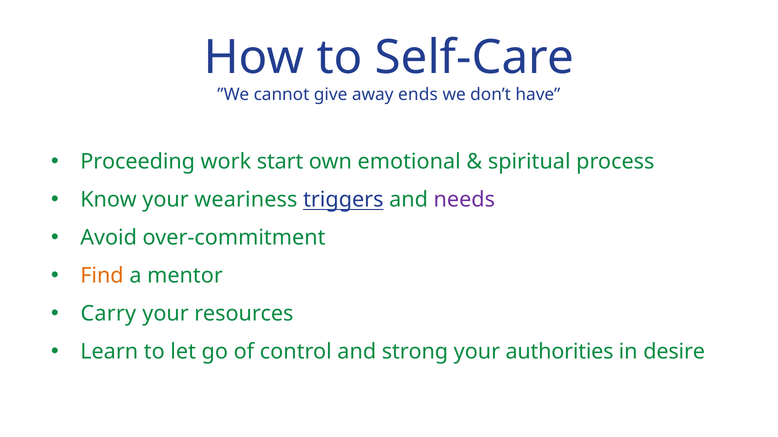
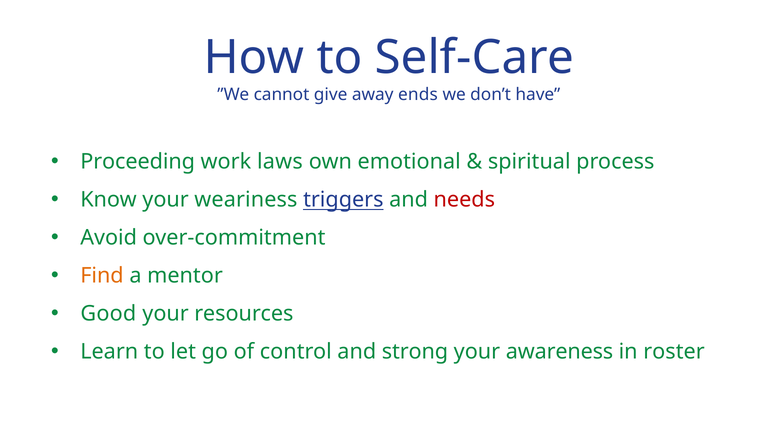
start: start -> laws
needs colour: purple -> red
Carry: Carry -> Good
authorities: authorities -> awareness
desire: desire -> roster
